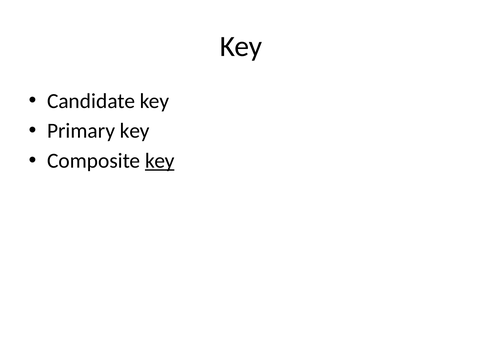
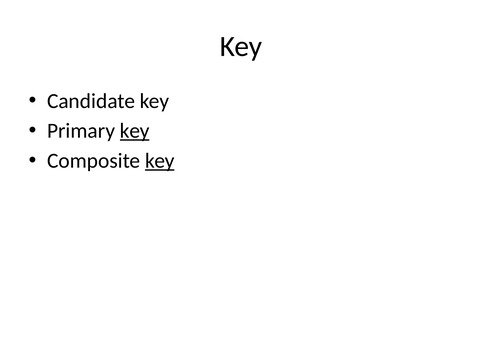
key at (135, 131) underline: none -> present
